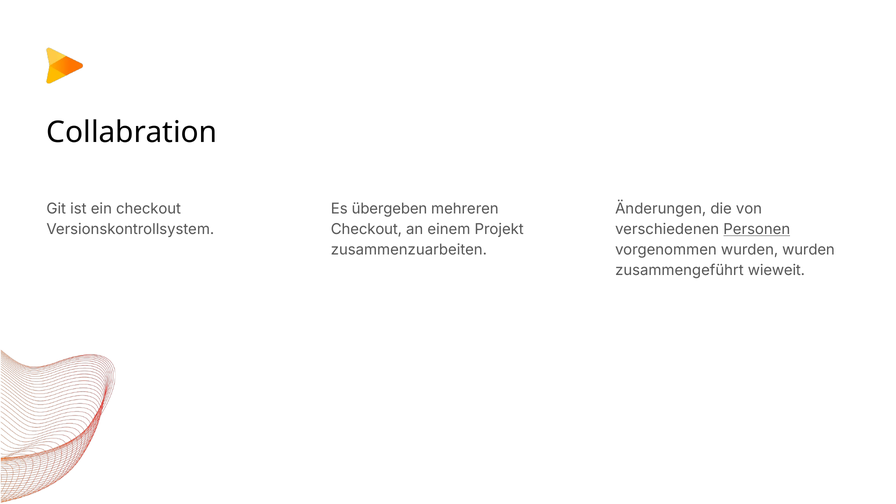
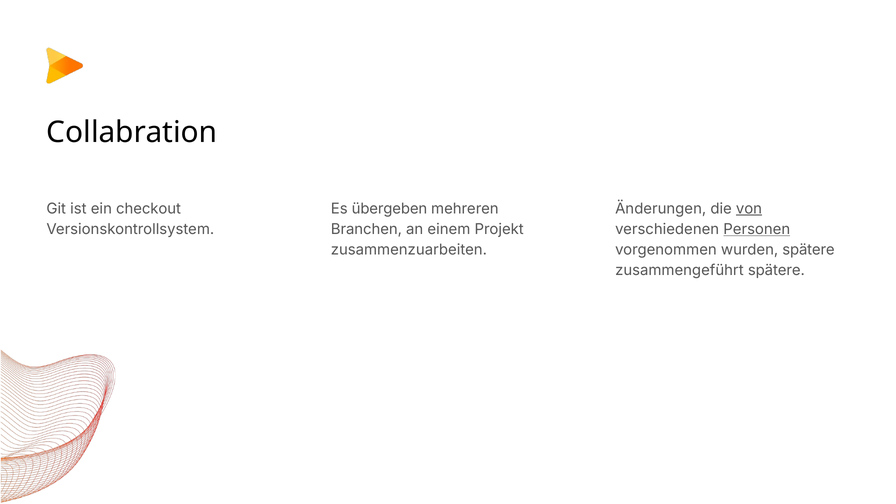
von underline: none -> present
Checkout at (366, 229): Checkout -> Branchen
wurden wurden: wurden -> spätere
zusammengeführt wieweit: wieweit -> spätere
